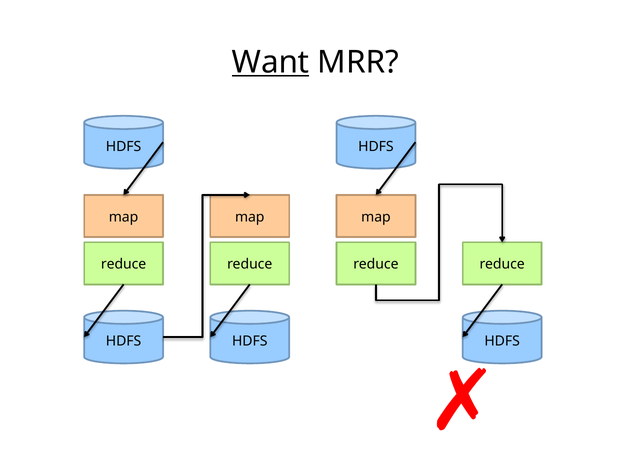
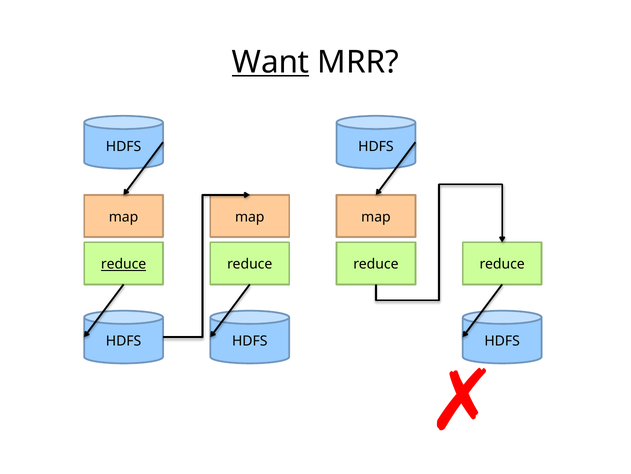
reduce at (124, 264) underline: none -> present
